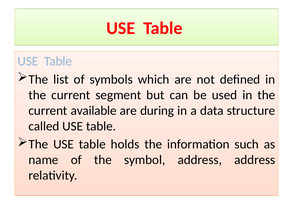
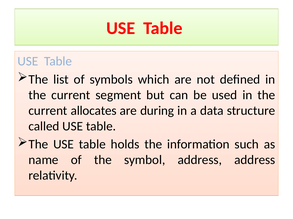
available: available -> allocates
